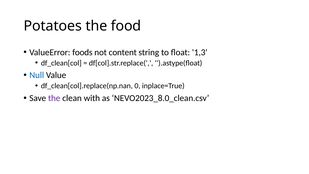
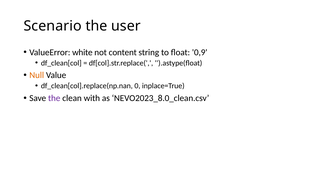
Potatoes: Potatoes -> Scenario
food: food -> user
foods: foods -> white
1,3: 1,3 -> 0,9
Null colour: blue -> orange
